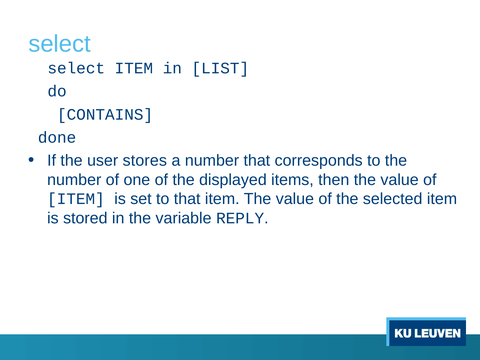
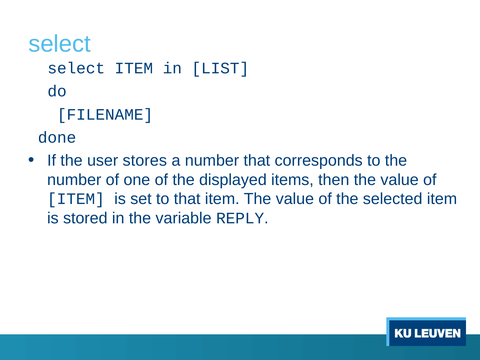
CONTAINS: CONTAINS -> FILENAME
